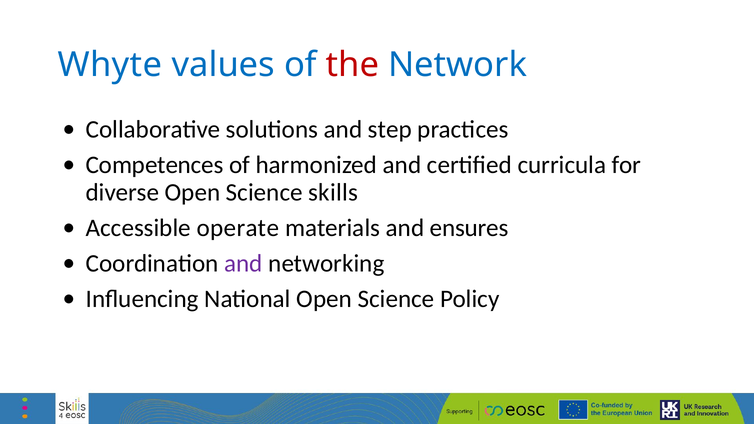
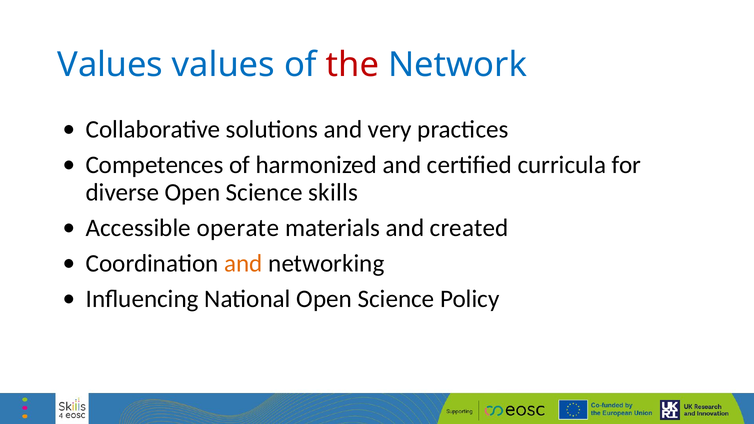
Whyte at (110, 65): Whyte -> Values
step: step -> very
ensures: ensures -> created
and at (243, 264) colour: purple -> orange
